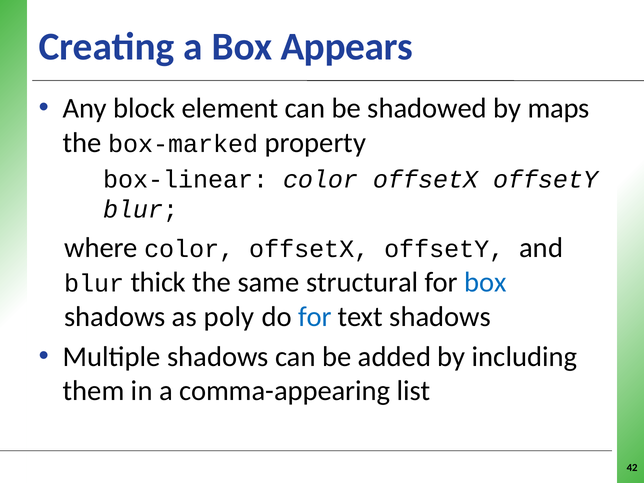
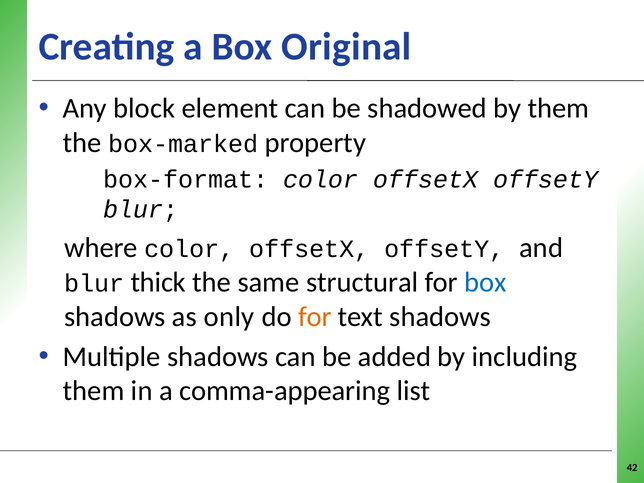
Appears: Appears -> Original
by maps: maps -> them
box-linear: box-linear -> box-format
poly: poly -> only
for at (315, 317) colour: blue -> orange
